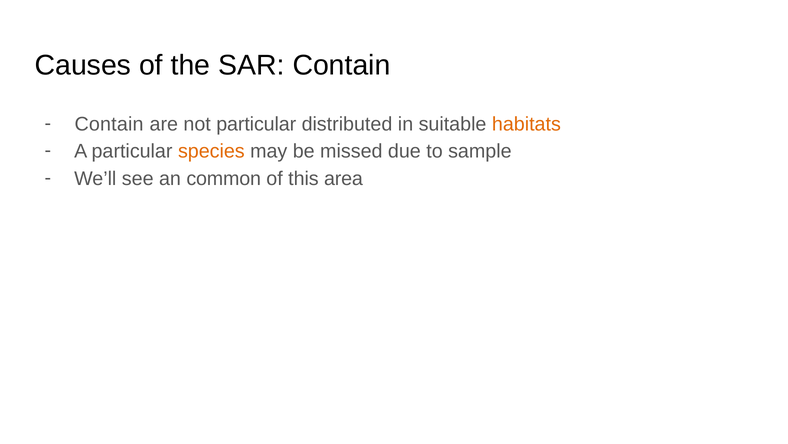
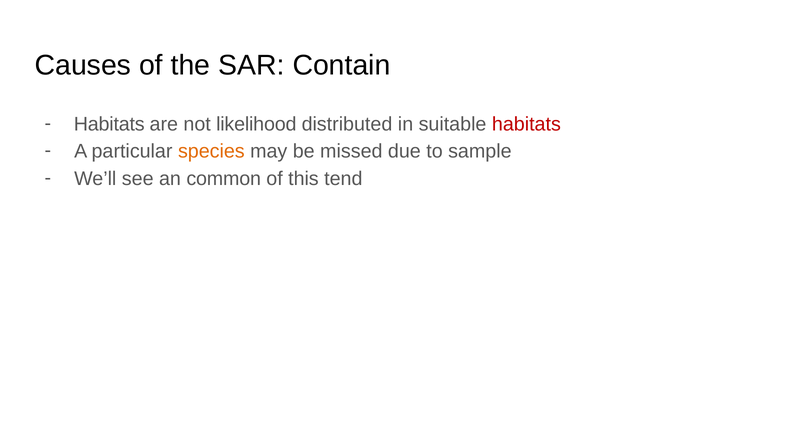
Contain at (109, 124): Contain -> Habitats
not particular: particular -> likelihood
habitats at (526, 124) colour: orange -> red
area: area -> tend
